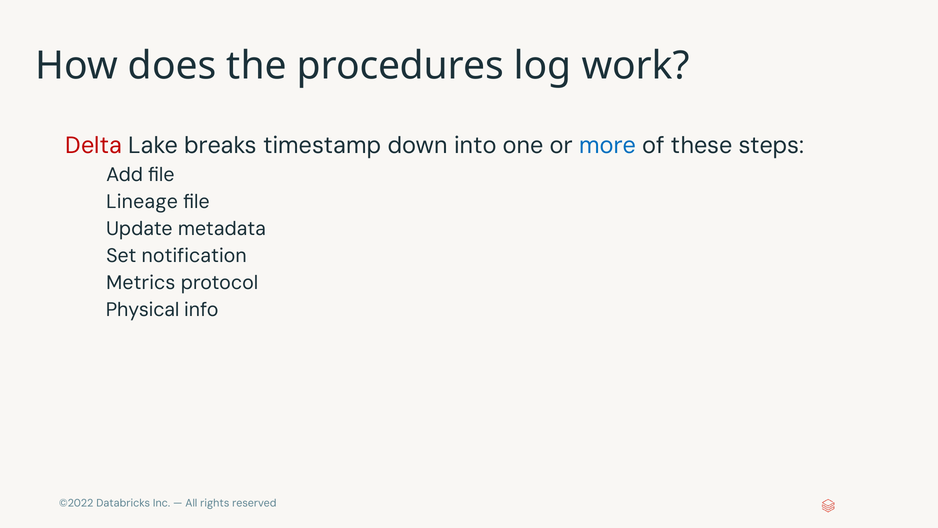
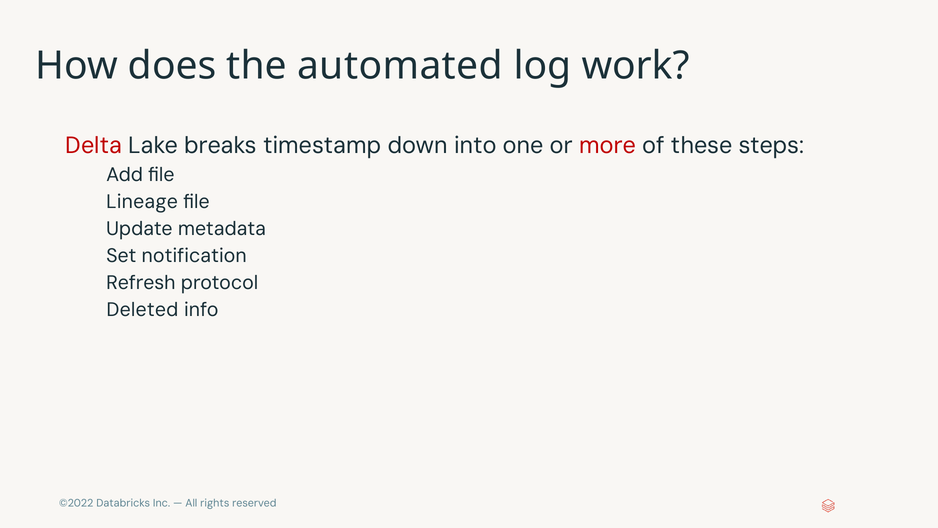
procedures: procedures -> automated
more colour: blue -> red
Metrics: Metrics -> Refresh
Physical: Physical -> Deleted
